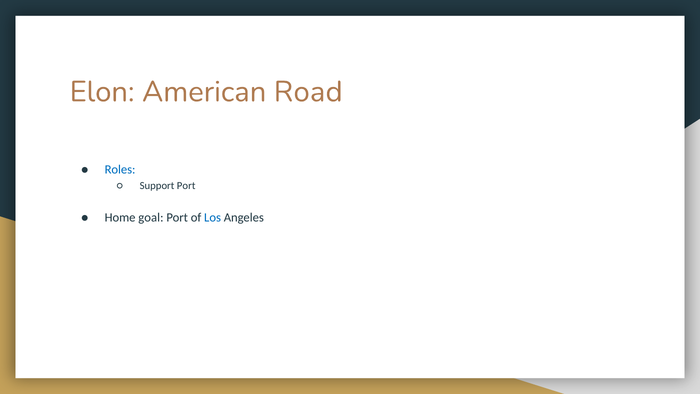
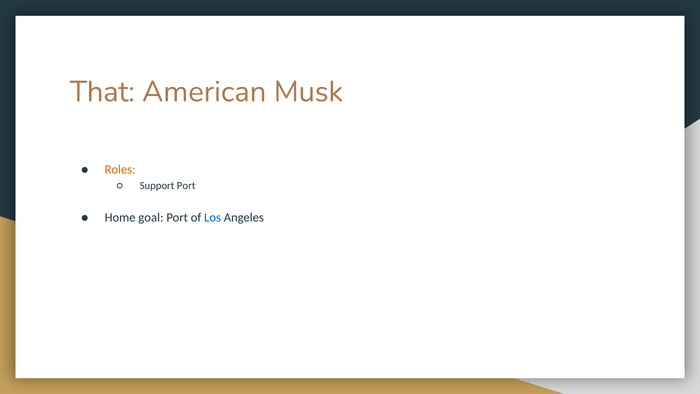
Elon: Elon -> That
Road: Road -> Musk
Roles colour: blue -> orange
